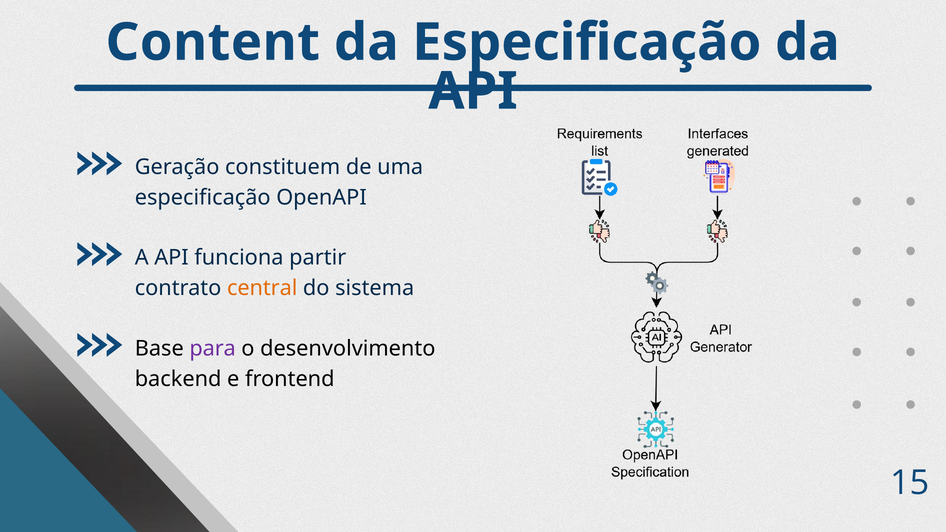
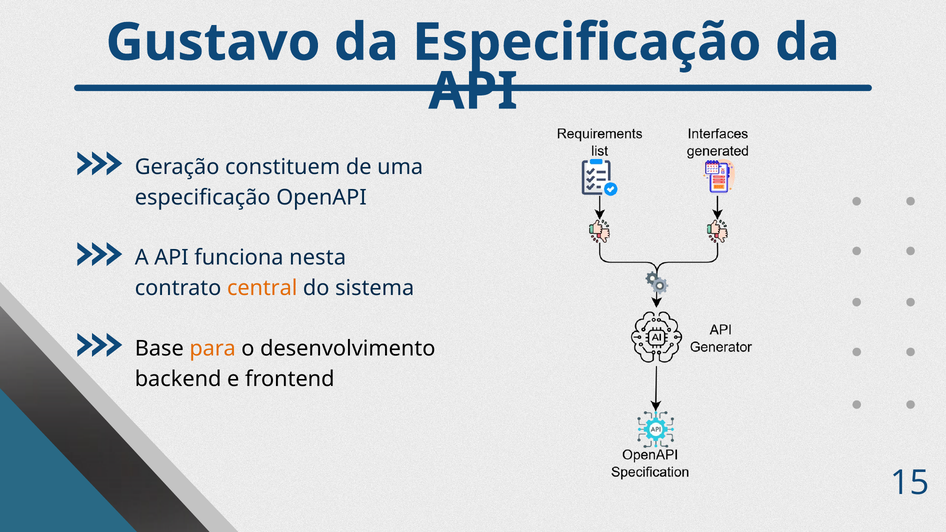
Content: Content -> Gustavo
partir: partir -> nesta
para colour: purple -> orange
